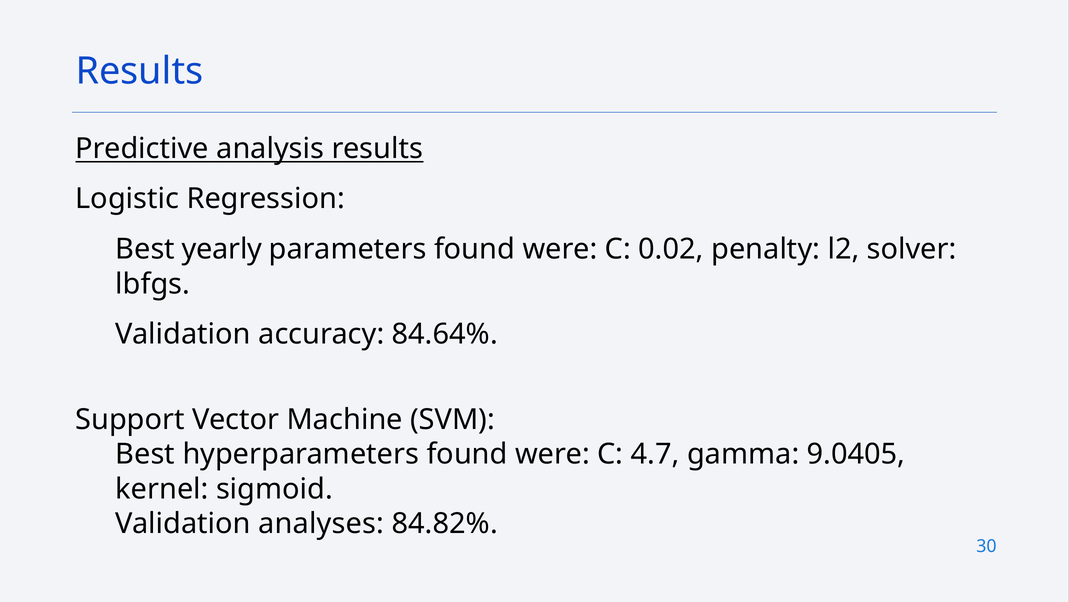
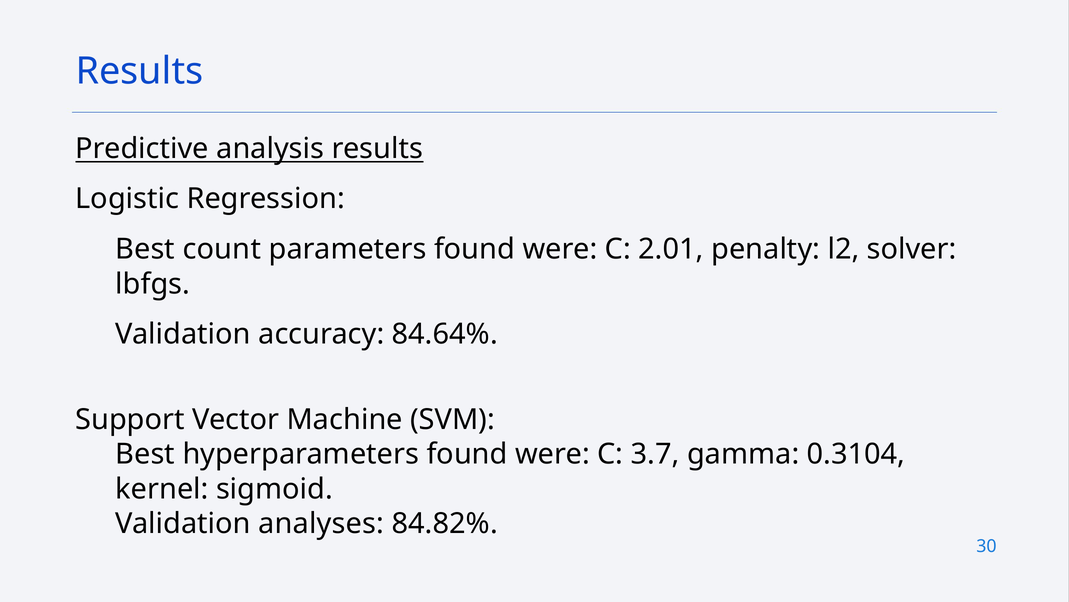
yearly: yearly -> count
0.02: 0.02 -> 2.01
4.7: 4.7 -> 3.7
9.0405: 9.0405 -> 0.3104
